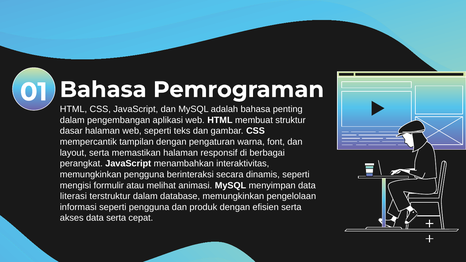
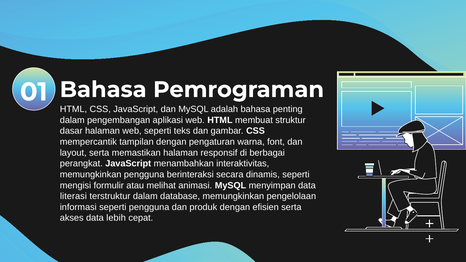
data serta: serta -> lebih
